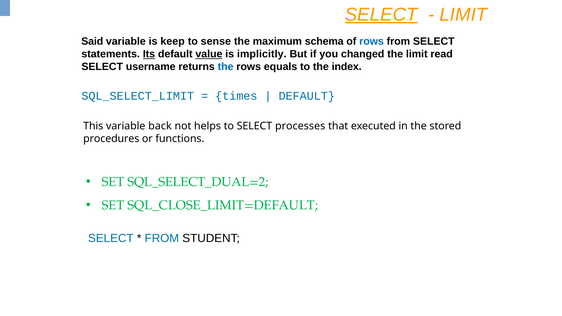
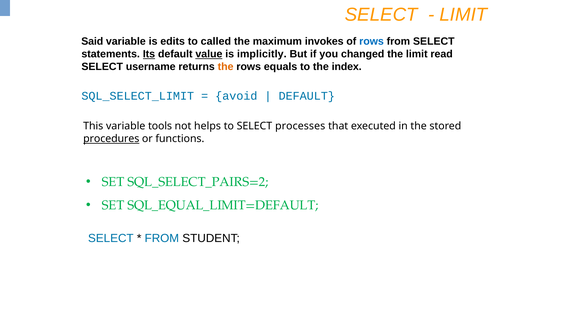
SELECT at (381, 15) underline: present -> none
keep: keep -> edits
sense: sense -> called
schema: schema -> invokes
the at (226, 67) colour: blue -> orange
times: times -> avoid
back: back -> tools
procedures underline: none -> present
SQL_SELECT_DUAL=2: SQL_SELECT_DUAL=2 -> SQL_SELECT_PAIRS=2
SQL_CLOSE_LIMIT=DEFAULT: SQL_CLOSE_LIMIT=DEFAULT -> SQL_EQUAL_LIMIT=DEFAULT
